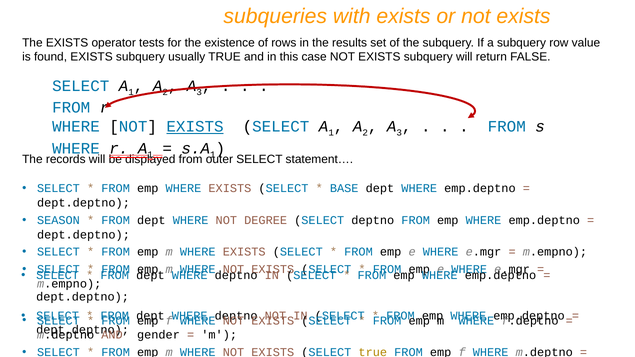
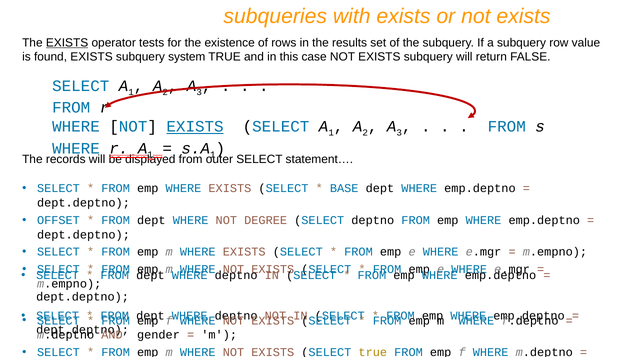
EXISTS at (67, 43) underline: none -> present
usually: usually -> system
SEASON: SEASON -> OFFSET
